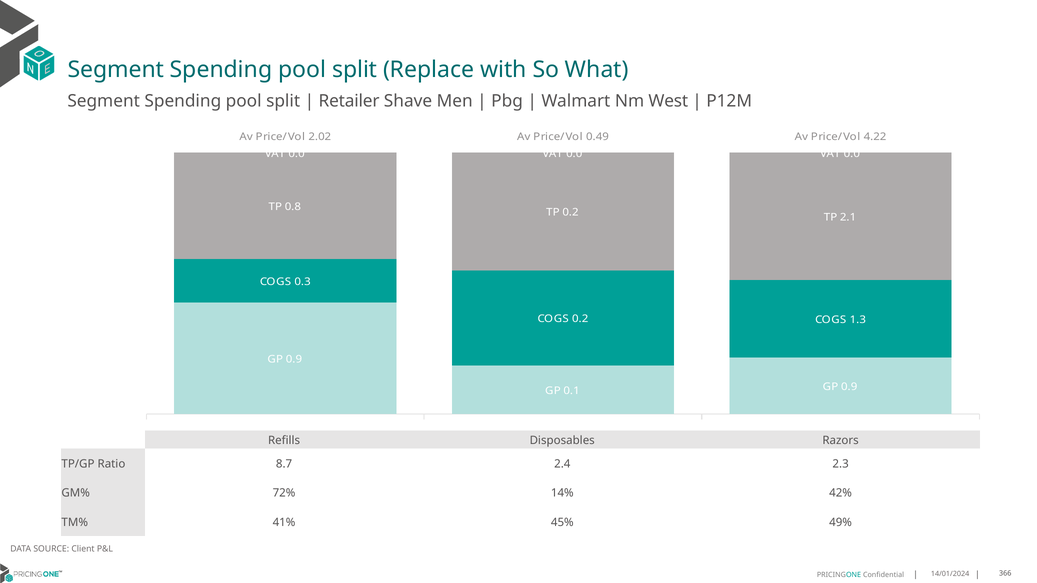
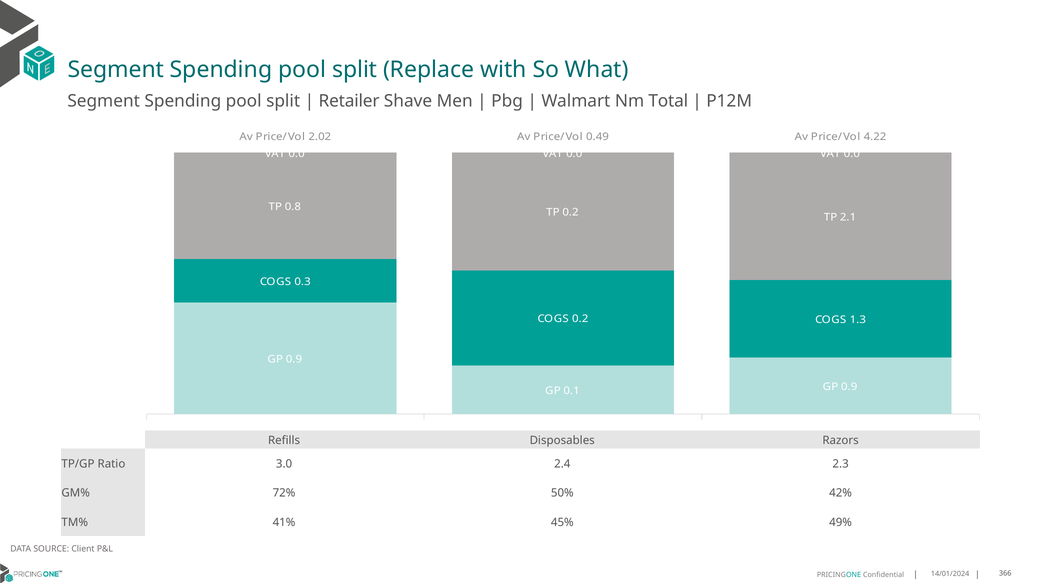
West: West -> Total
8.7: 8.7 -> 3.0
14%: 14% -> 50%
